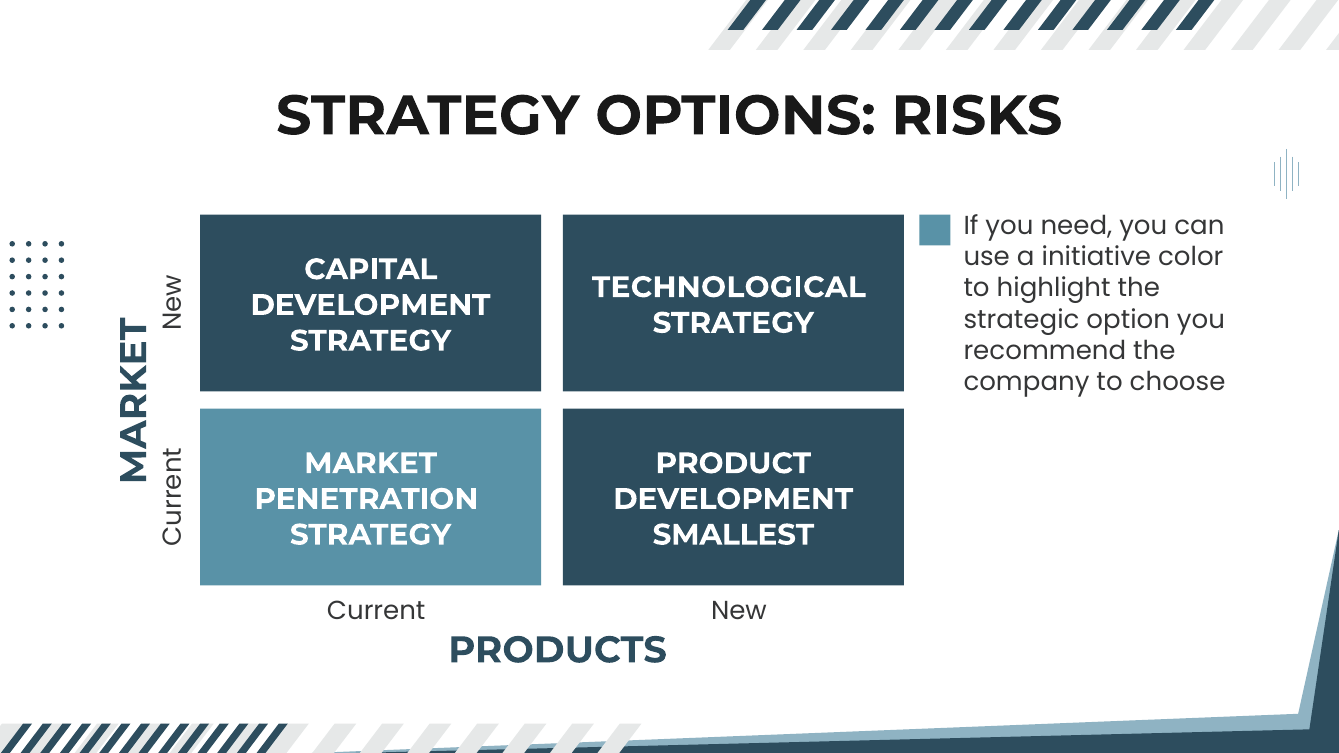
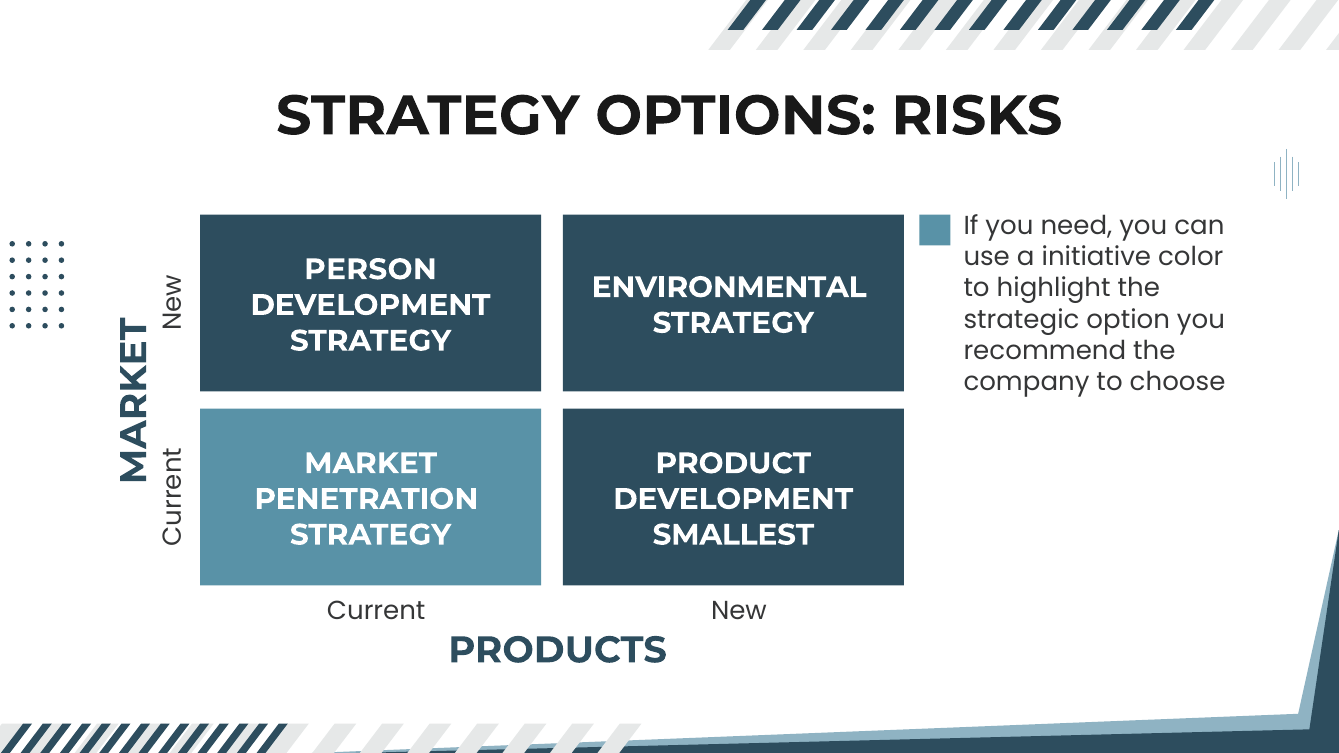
CAPITAL: CAPITAL -> PERSON
TECHNOLOGICAL: TECHNOLOGICAL -> ENVIRONMENTAL
